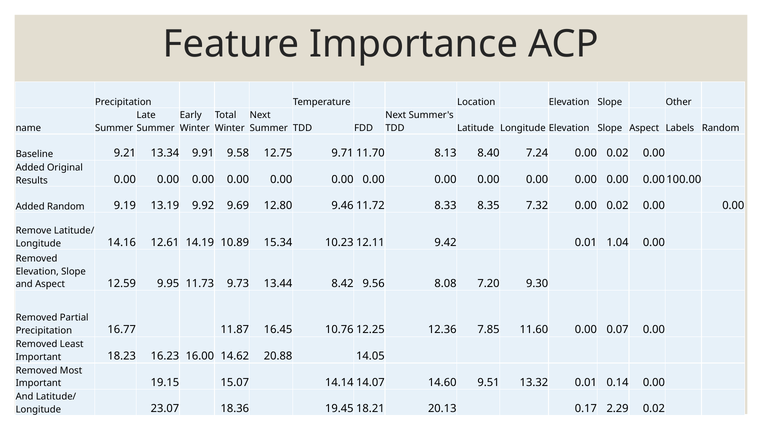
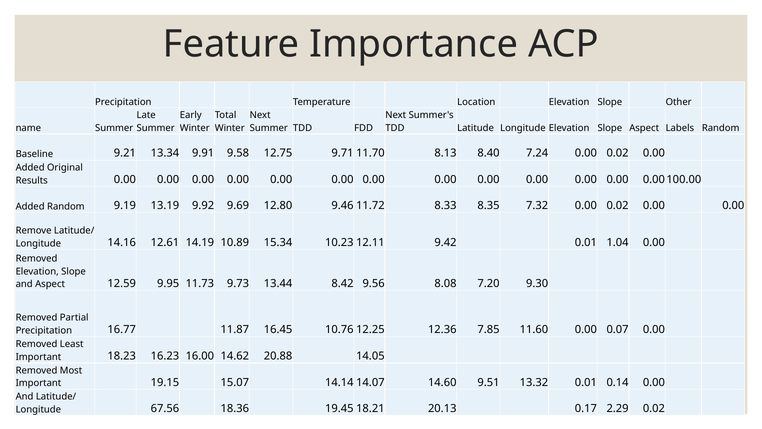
23.07: 23.07 -> 67.56
